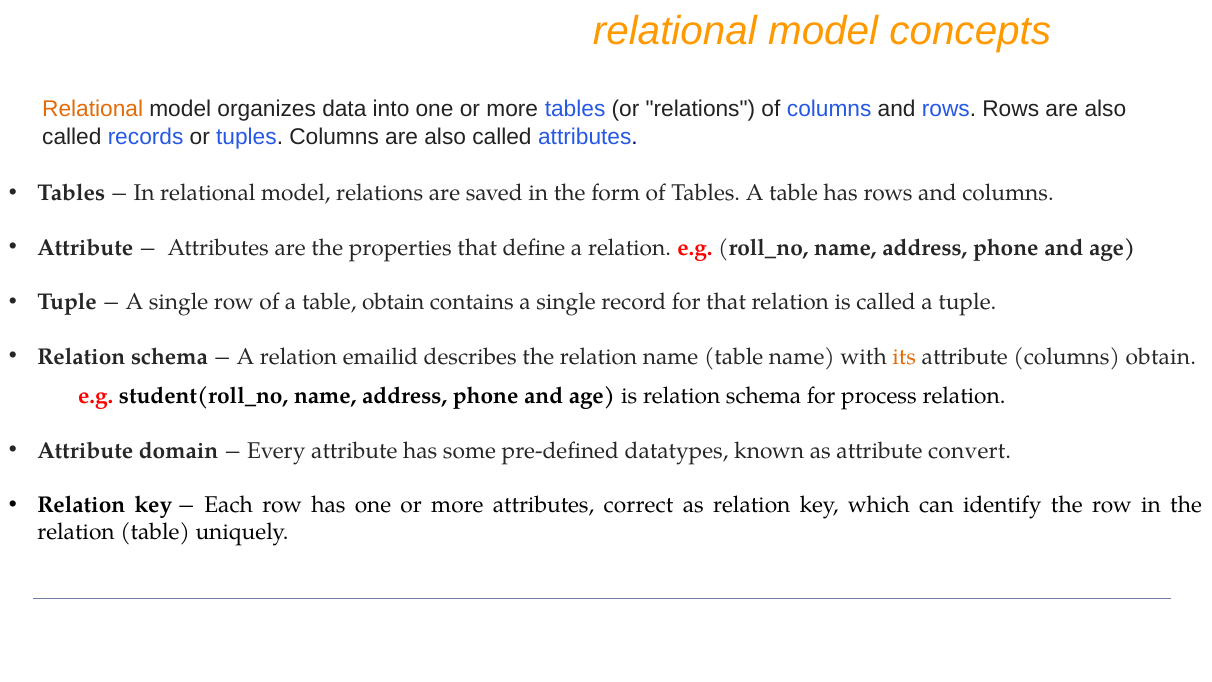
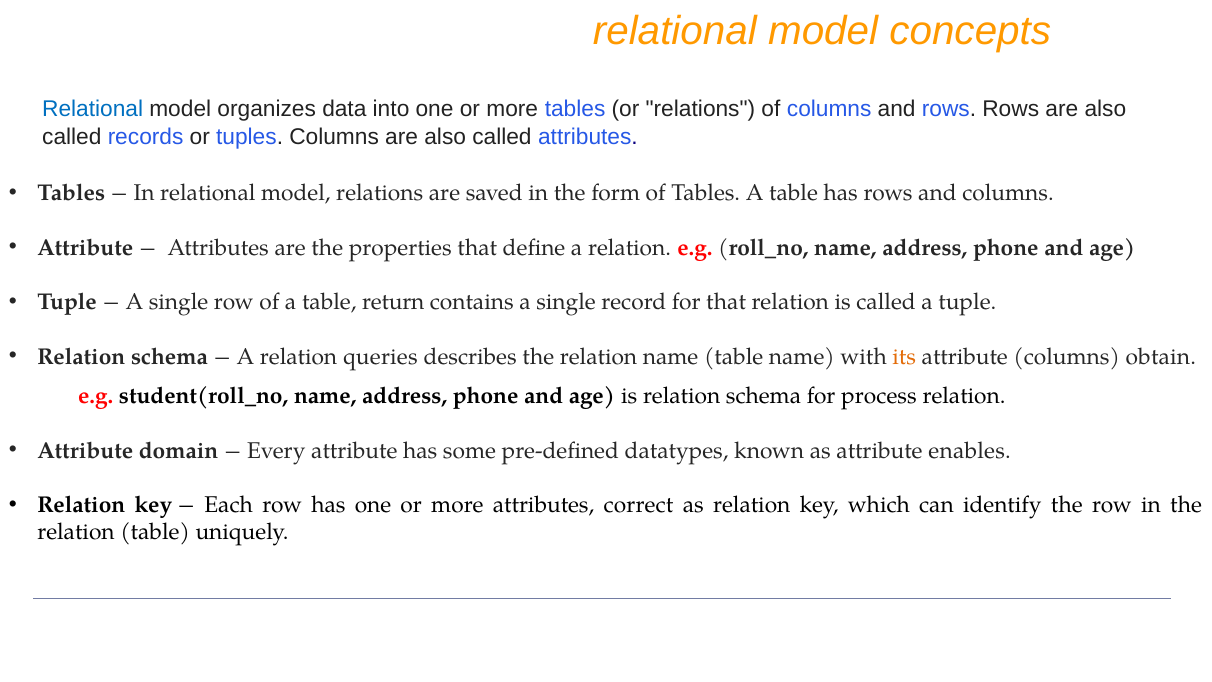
Relational at (93, 109) colour: orange -> blue
table obtain: obtain -> return
emailid: emailid -> queries
convert: convert -> enables
